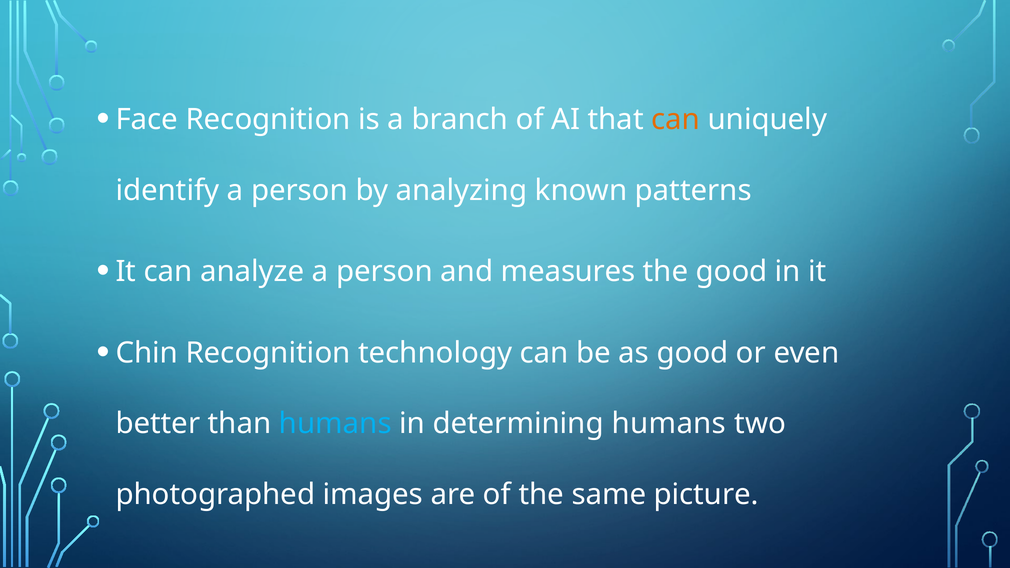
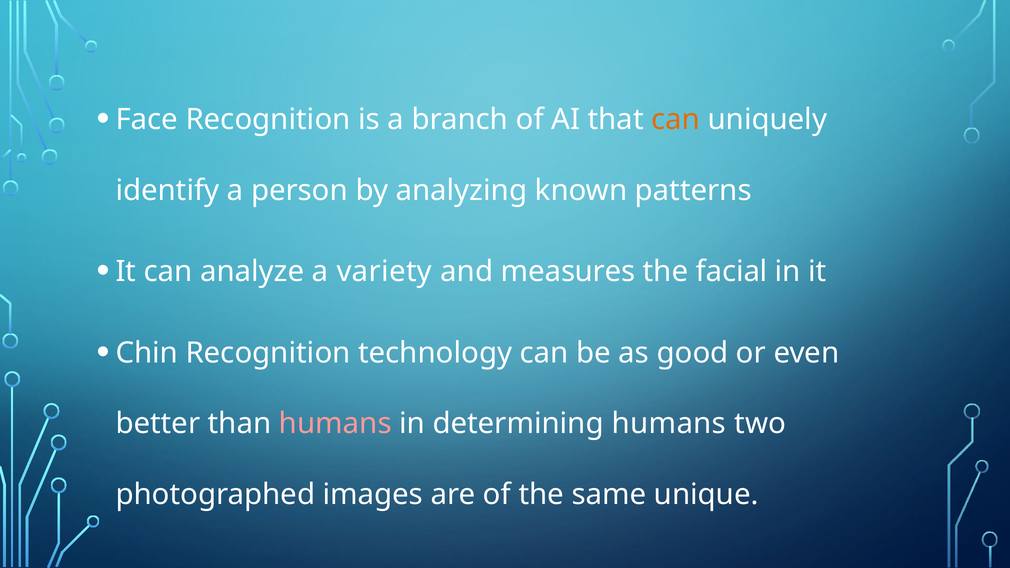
analyze a person: person -> variety
the good: good -> facial
humans at (335, 424) colour: light blue -> pink
picture: picture -> unique
